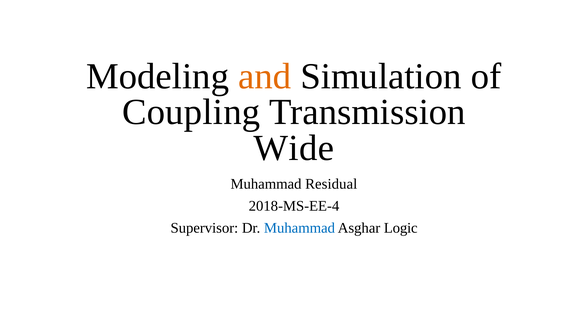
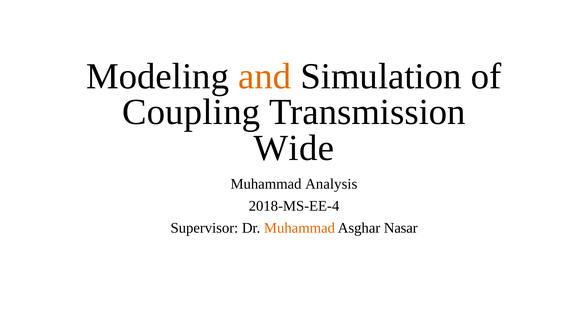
Residual: Residual -> Analysis
Muhammad at (299, 228) colour: blue -> orange
Logic: Logic -> Nasar
